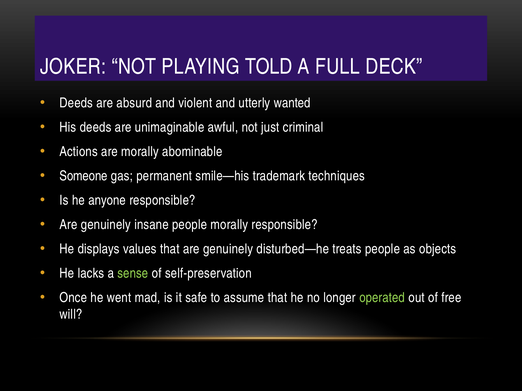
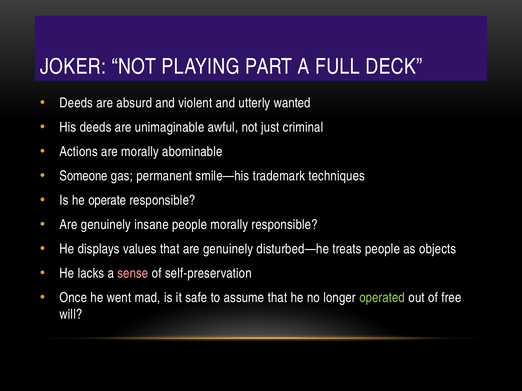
TOLD: TOLD -> PART
anyone: anyone -> operate
sense colour: light green -> pink
